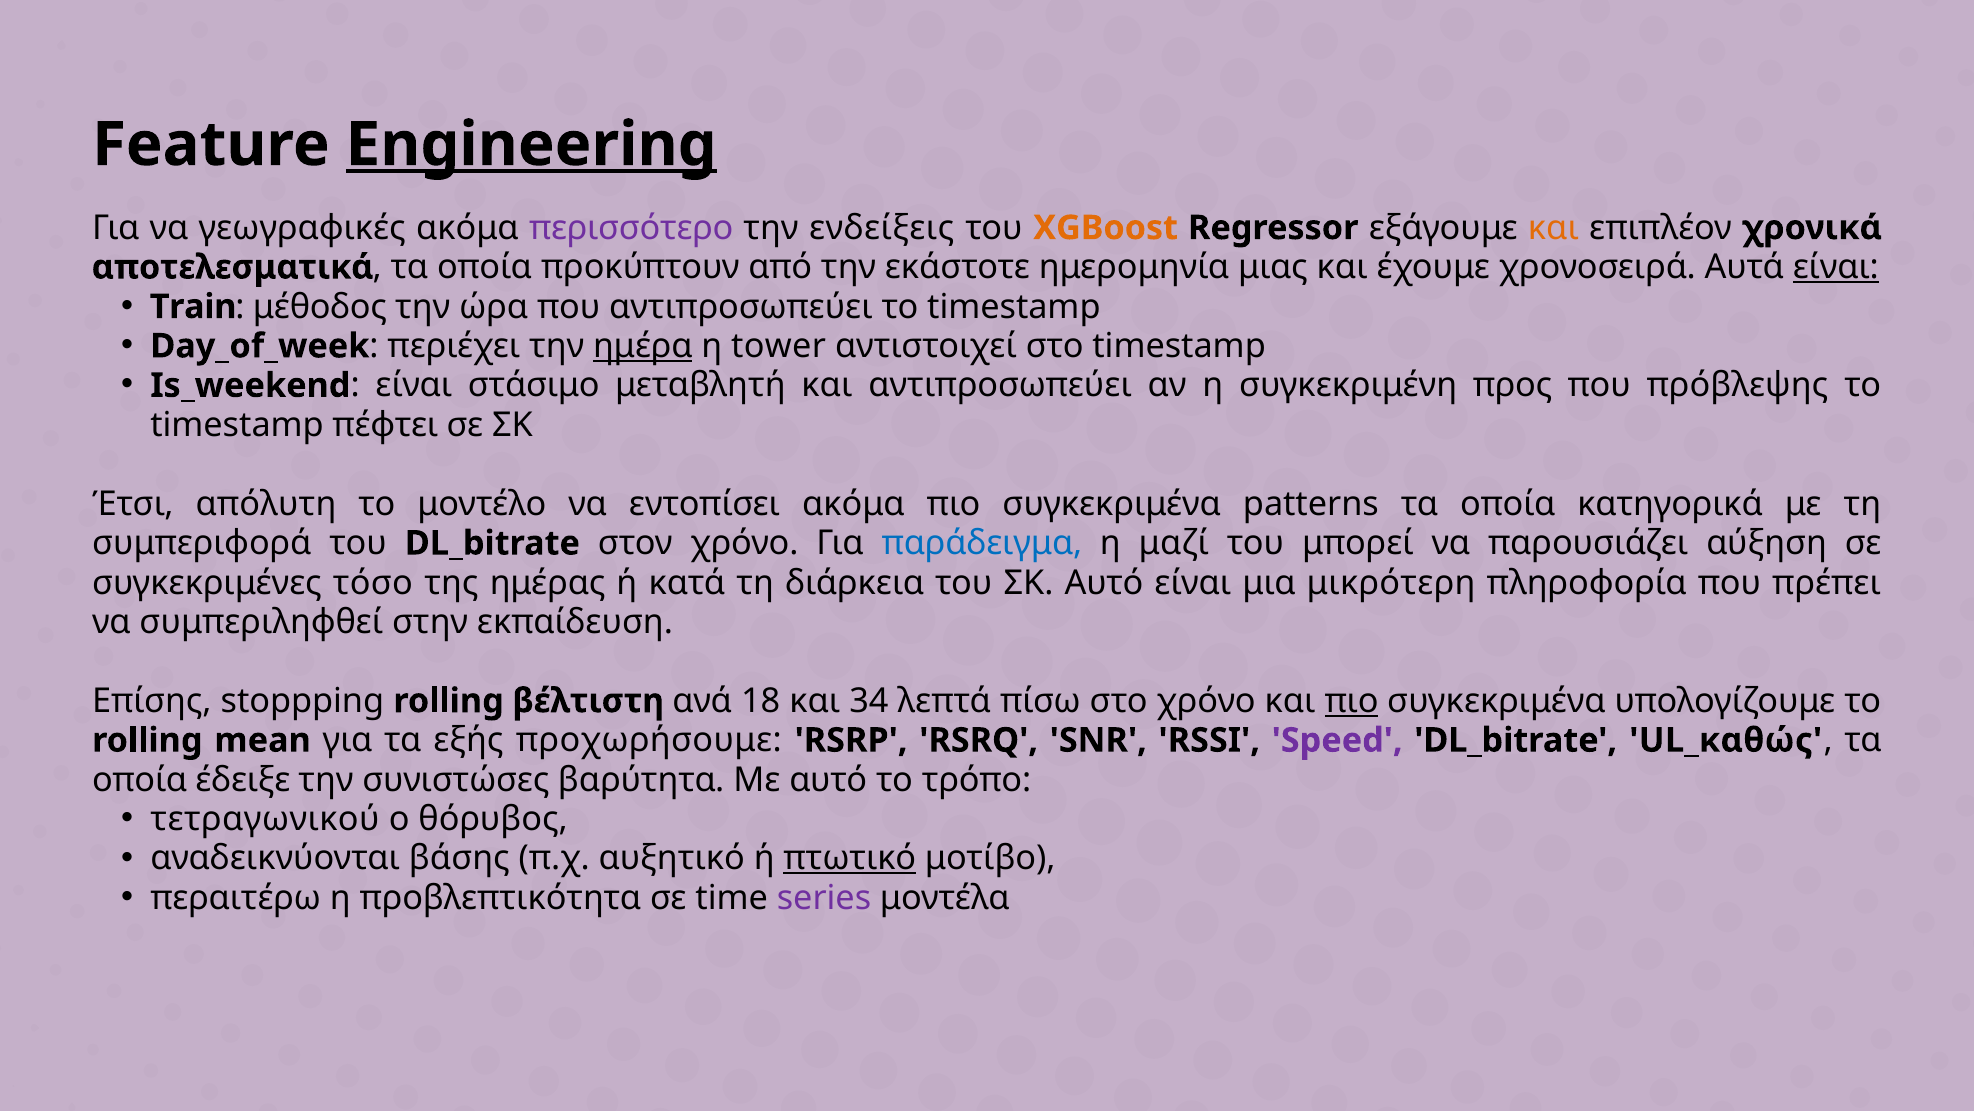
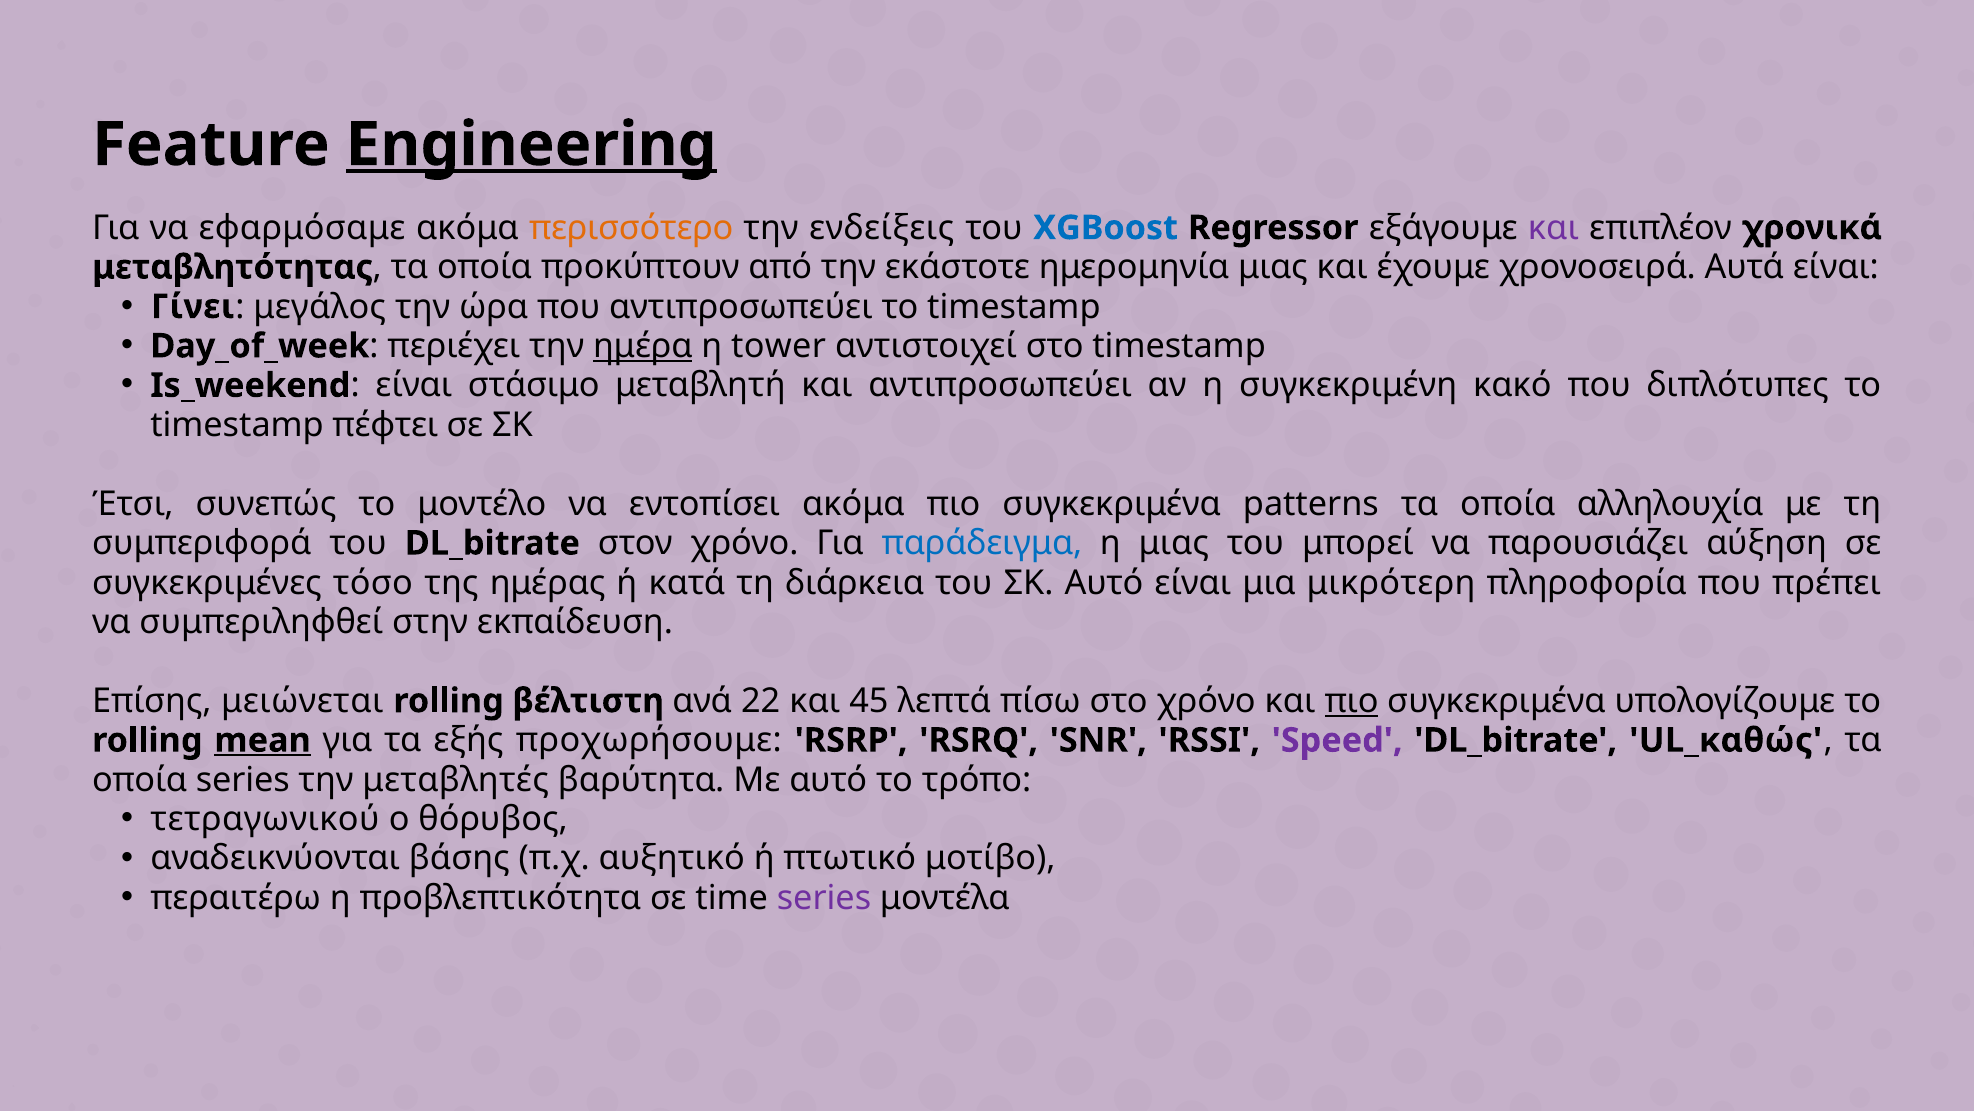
γεωγραφικές: γεωγραφικές -> εφαρμόσαμε
περισσότερο colour: purple -> orange
XGBoost colour: orange -> blue
και at (1553, 228) colour: orange -> purple
αποτελεσματικά: αποτελεσματικά -> μεταβλητότητας
είναι at (1836, 267) underline: present -> none
Τrain: Τrain -> Γίνει
μέθοδος: μέθοδος -> μεγάλος
προς: προς -> κακό
πρόβλεψης: πρόβλεψης -> διπλότυπες
απόλυτη: απόλυτη -> συνεπώς
κατηγορικά: κατηγορικά -> αλληλουχία
η μαζί: μαζί -> μιας
stoppping: stoppping -> μειώνεται
18: 18 -> 22
34: 34 -> 45
mean underline: none -> present
οποία έδειξε: έδειξε -> series
συνιστώσες: συνιστώσες -> μεταβλητές
πτωτικό underline: present -> none
